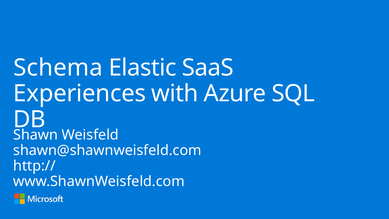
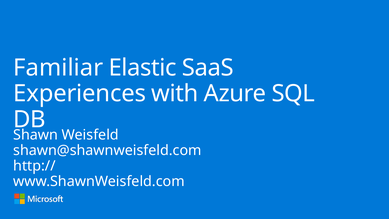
Schema: Schema -> Familiar
